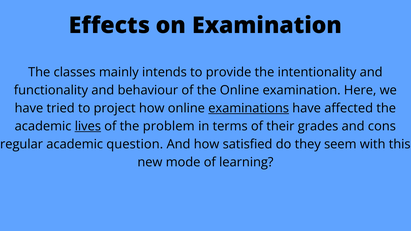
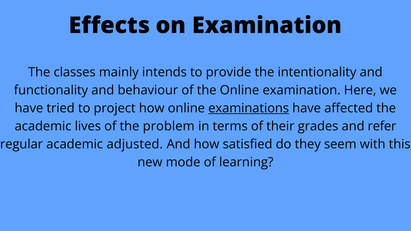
lives underline: present -> none
cons: cons -> refer
question: question -> adjusted
